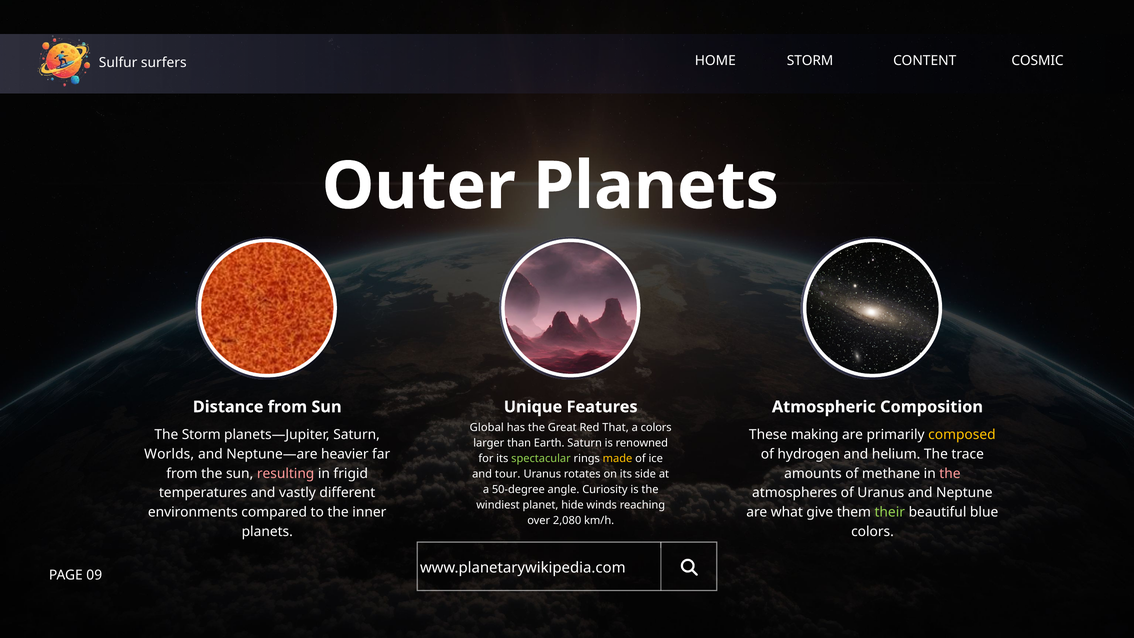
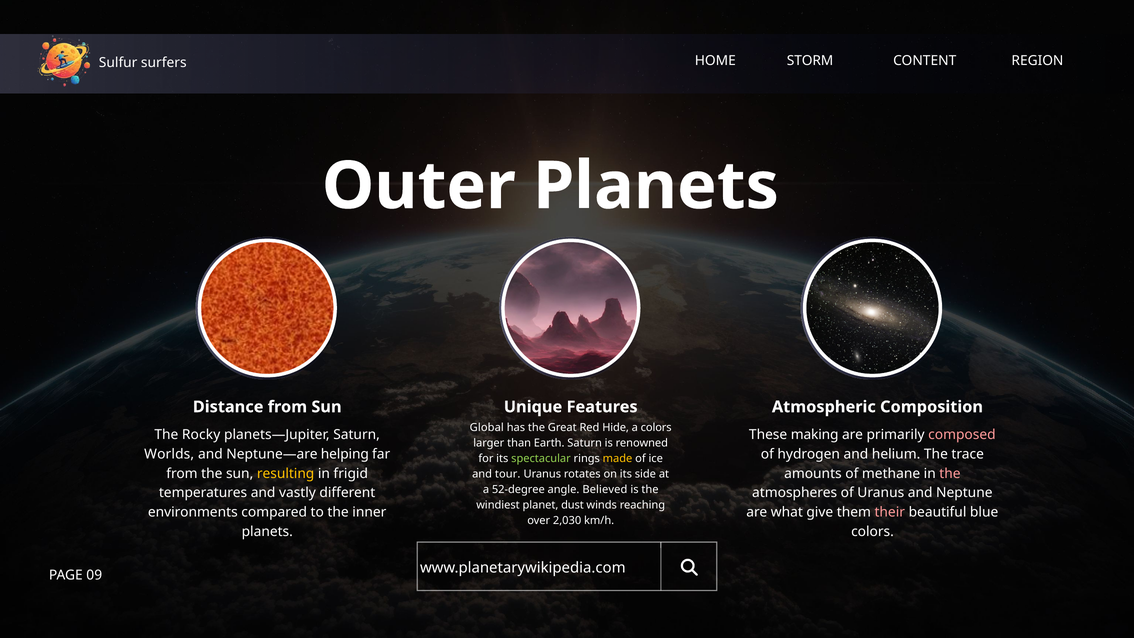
COSMIC: COSMIC -> REGION
That: That -> Hide
The Storm: Storm -> Rocky
composed colour: yellow -> pink
heavier: heavier -> helping
resulting colour: pink -> yellow
50-degree: 50-degree -> 52-degree
Curiosity: Curiosity -> Believed
hide: hide -> dust
their colour: light green -> pink
2,080: 2,080 -> 2,030
